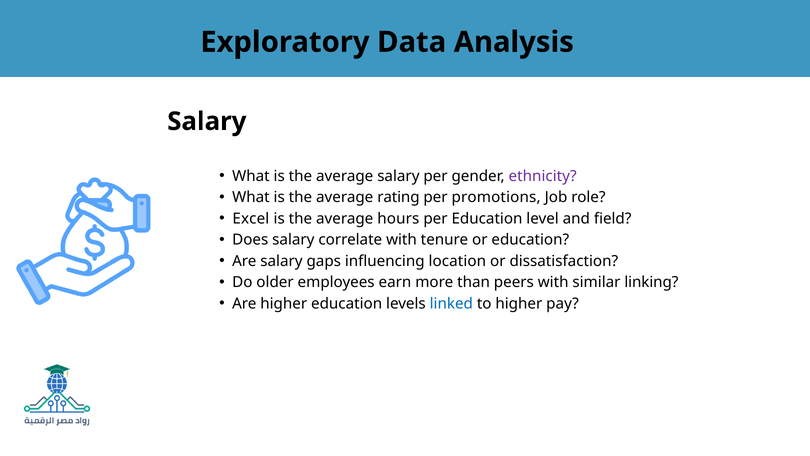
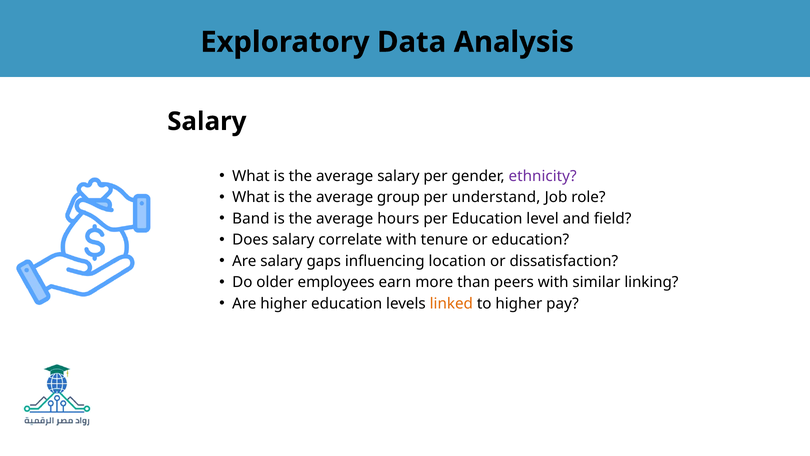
rating: rating -> group
promotions: promotions -> understand
Excel: Excel -> Band
linked colour: blue -> orange
